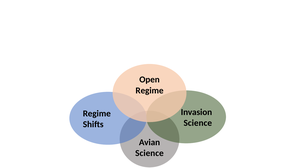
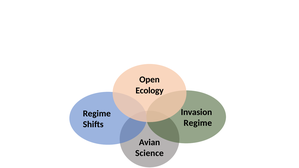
Regime at (150, 91): Regime -> Ecology
Science at (198, 123): Science -> Regime
